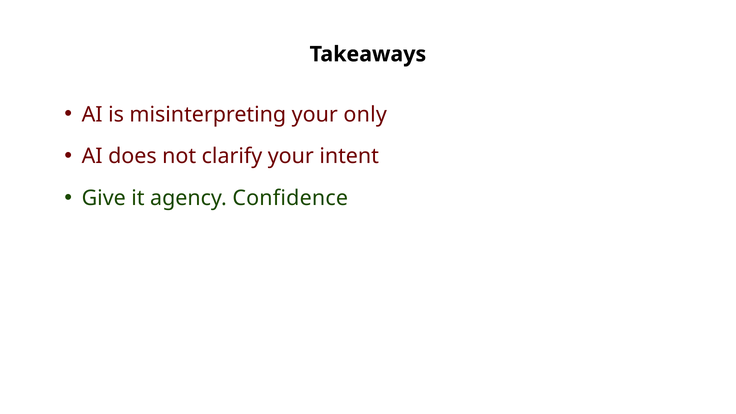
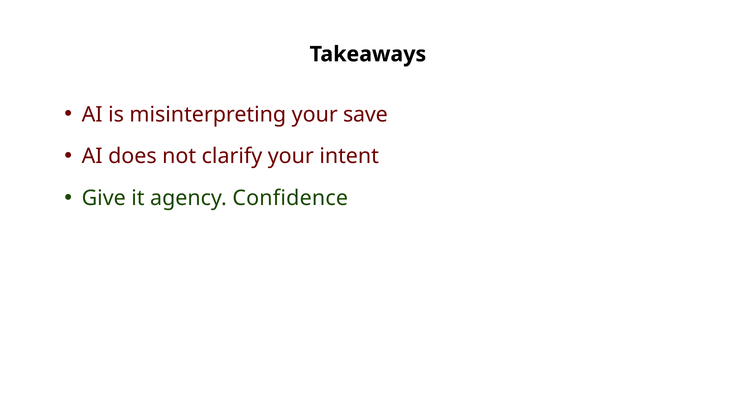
only: only -> save
